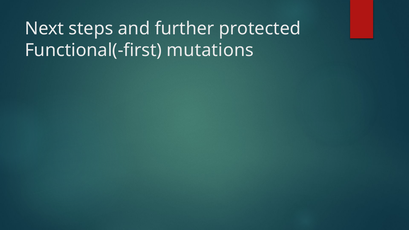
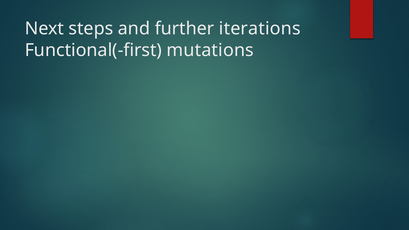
protected: protected -> iterations
